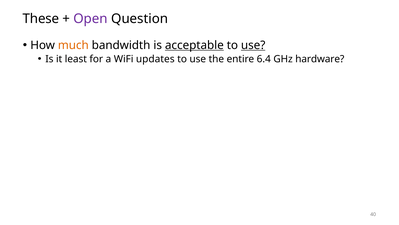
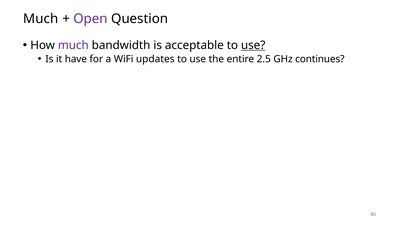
These at (41, 19): These -> Much
much at (73, 45) colour: orange -> purple
acceptable underline: present -> none
least: least -> have
6.4: 6.4 -> 2.5
hardware: hardware -> continues
